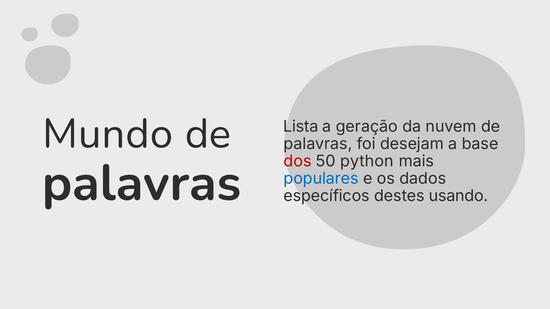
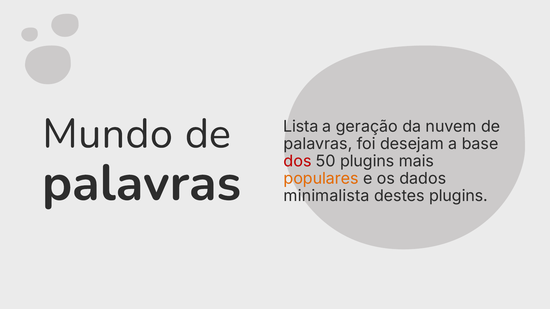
50 python: python -> plugins
populares colour: blue -> orange
específicos: específicos -> minimalista
destes usando: usando -> plugins
